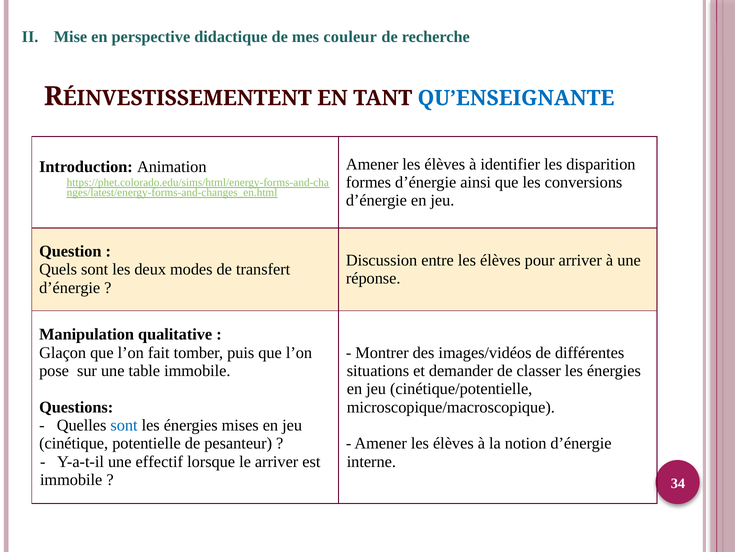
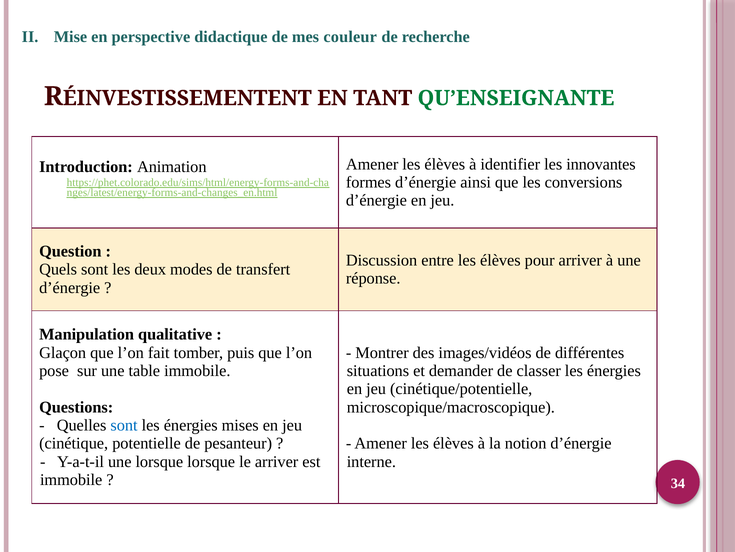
QU’ENSEIGNANTE colour: blue -> green
disparition: disparition -> innovantes
une effectif: effectif -> lorsque
